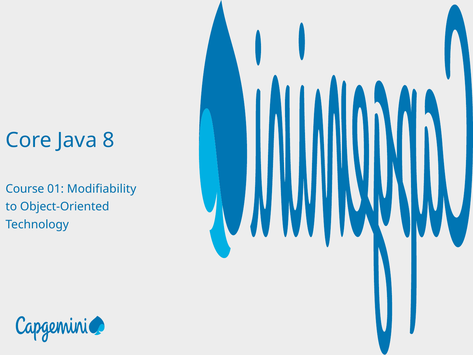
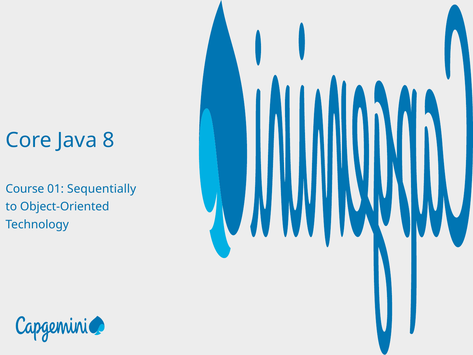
Modifiability: Modifiability -> Sequentially
